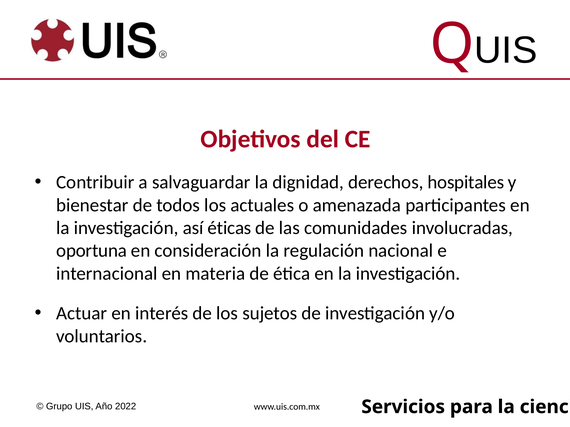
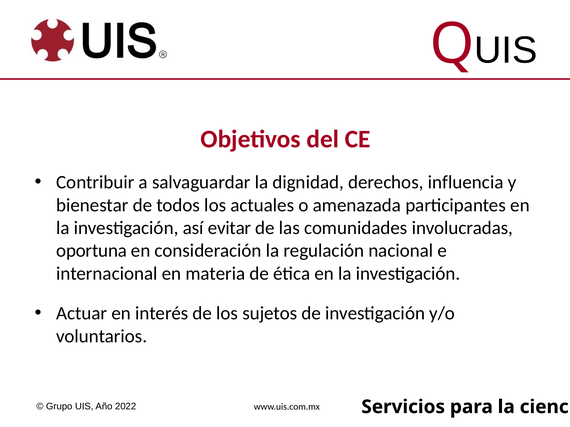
hospitales: hospitales -> influencia
éticas: éticas -> evitar
